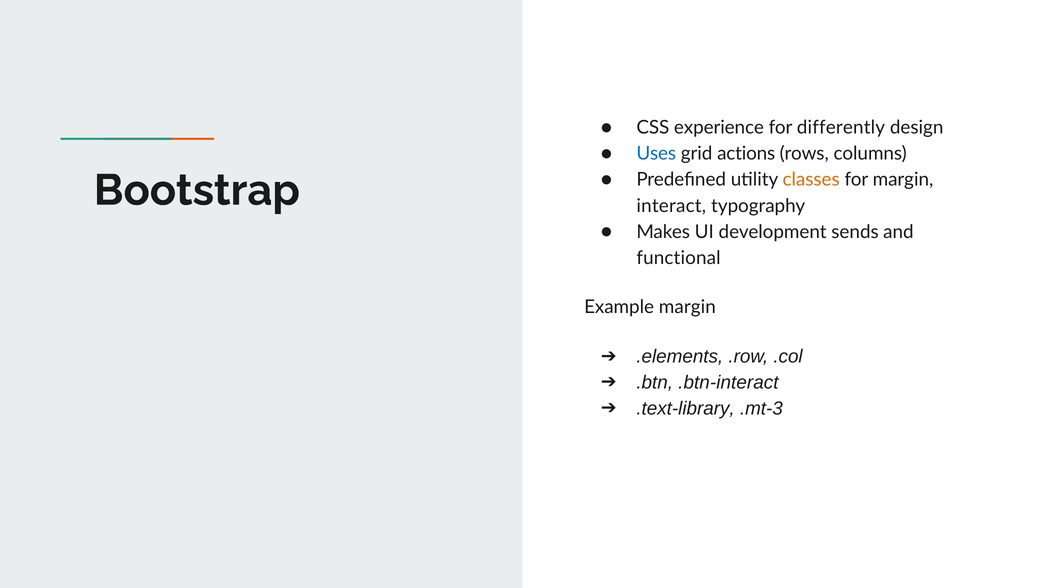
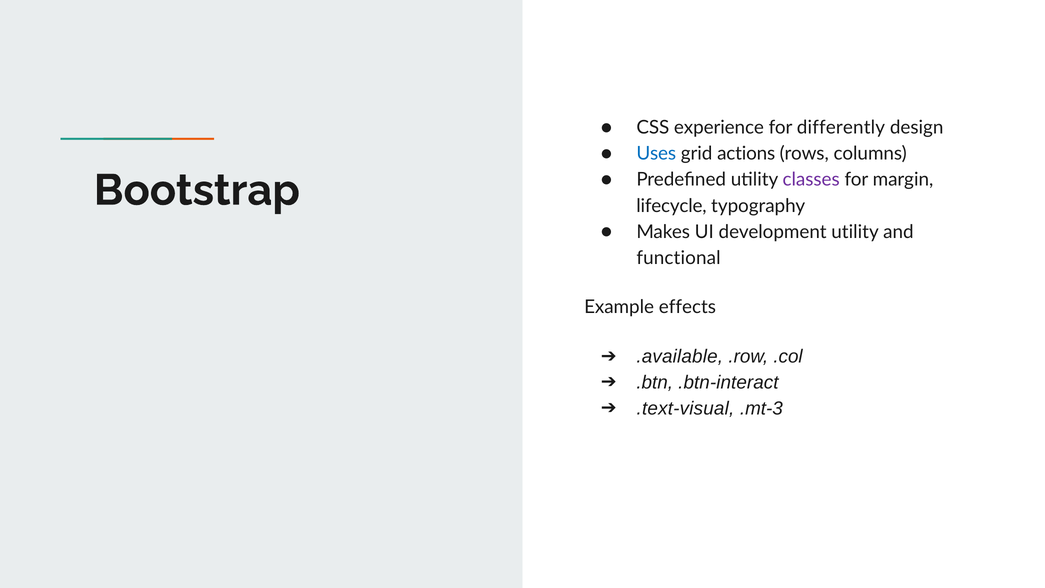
classes colour: orange -> purple
interact: interact -> lifecycle
development sends: sends -> utility
Example margin: margin -> effects
.elements: .elements -> .available
.text-library: .text-library -> .text-visual
